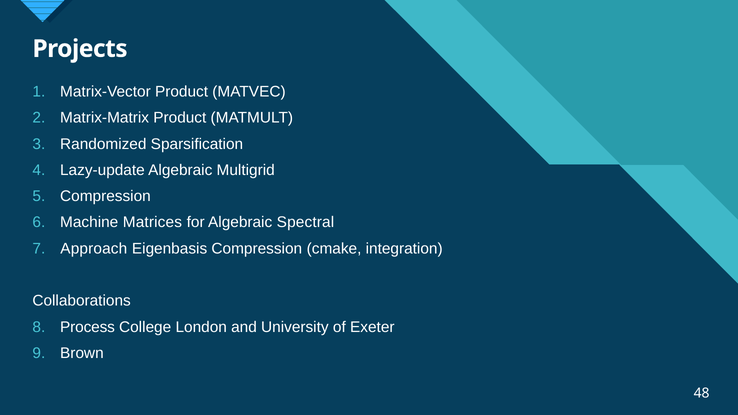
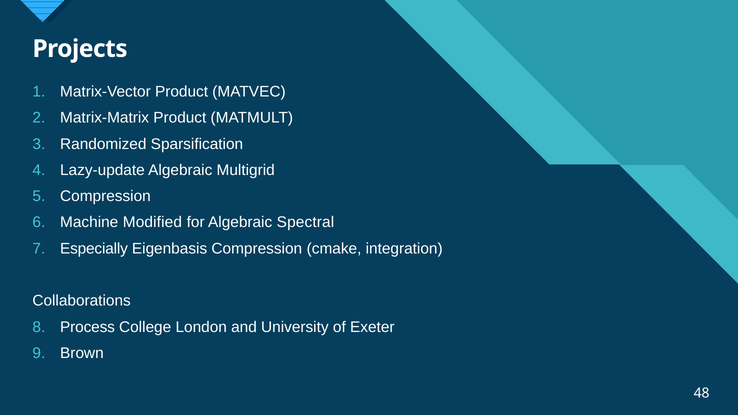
Matrices: Matrices -> Modified
Approach: Approach -> Especially
